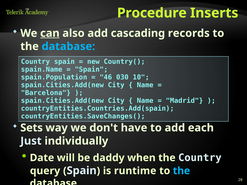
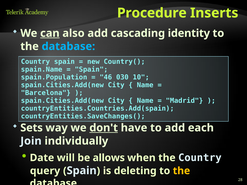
records: records -> identity
don't underline: none -> present
Just: Just -> Join
daddy: daddy -> allows
runtime: runtime -> deleting
the at (181, 171) colour: light blue -> yellow
